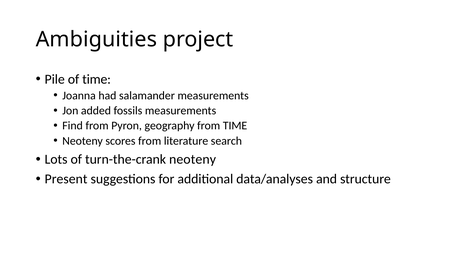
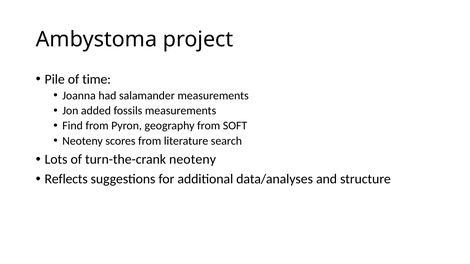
Ambiguities: Ambiguities -> Ambystoma
from TIME: TIME -> SOFT
Present: Present -> Reflects
